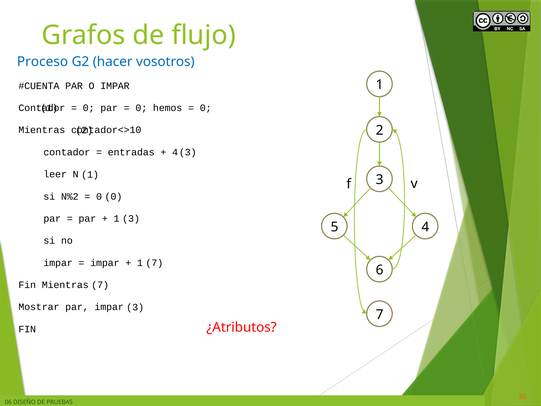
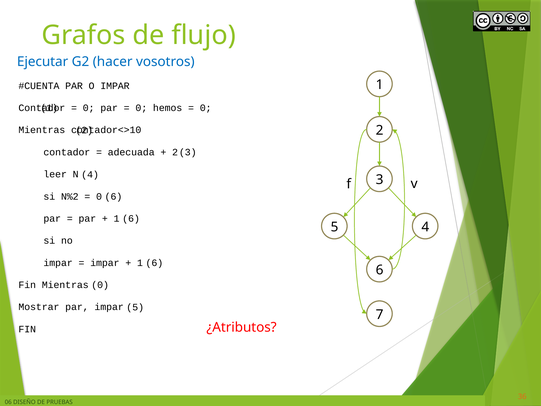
Proceso: Proceso -> Ejecutar
entradas: entradas -> adecuada
4 at (175, 152): 4 -> 2
1 at (90, 174): 1 -> 4
0 at (113, 196): 0 -> 6
3 at (131, 219): 3 -> 6
7 at (154, 263): 7 -> 6
7 at (100, 285): 7 -> 0
3 at (135, 307): 3 -> 5
